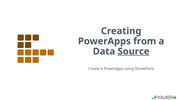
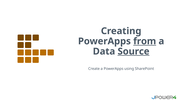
from underline: none -> present
